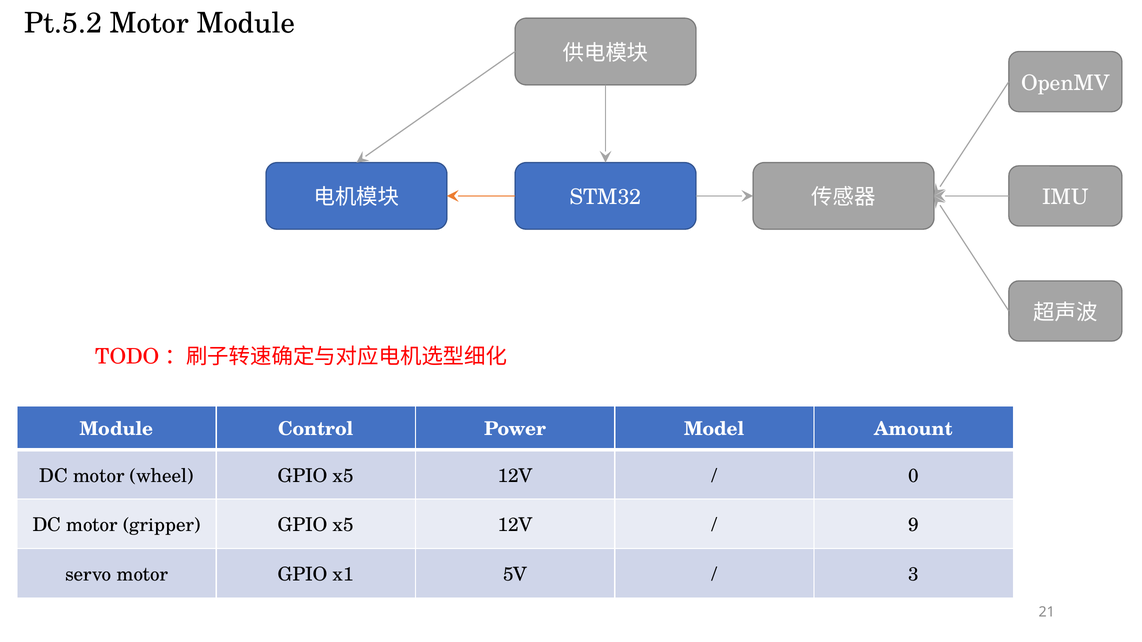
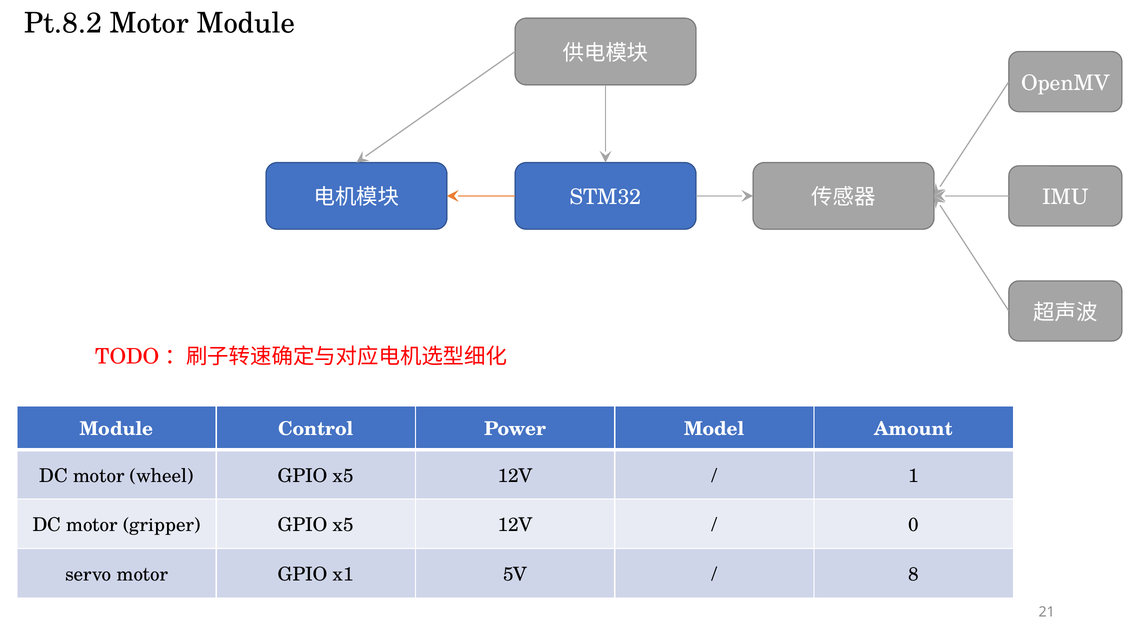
Pt.5.2: Pt.5.2 -> Pt.8.2
0: 0 -> 1
9: 9 -> 0
3: 3 -> 8
